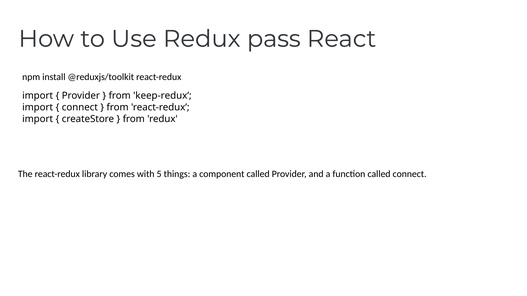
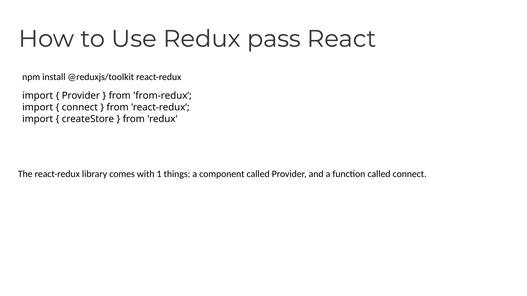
keep-redux: keep-redux -> from-redux
5: 5 -> 1
